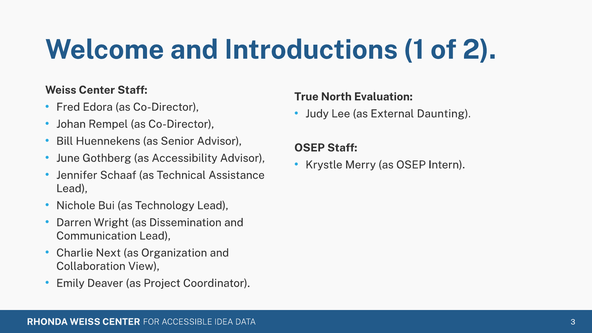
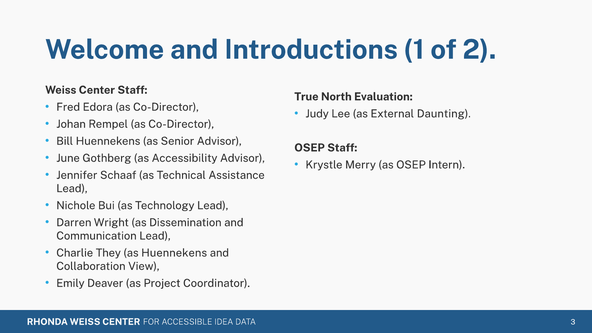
Next: Next -> They
as Organization: Organization -> Huennekens
